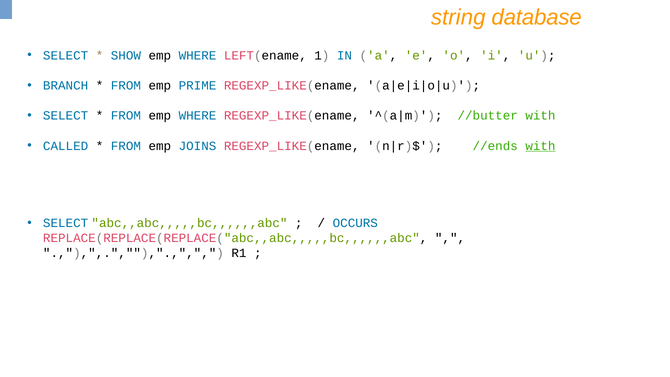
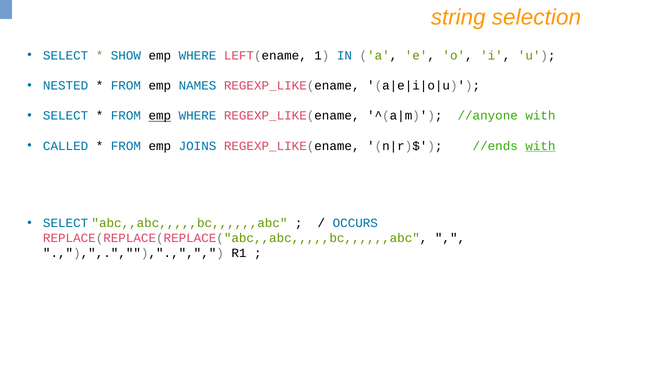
database: database -> selection
BRANCH: BRANCH -> NESTED
PRIME: PRIME -> NAMES
emp at (160, 116) underline: none -> present
//butter: //butter -> //anyone
